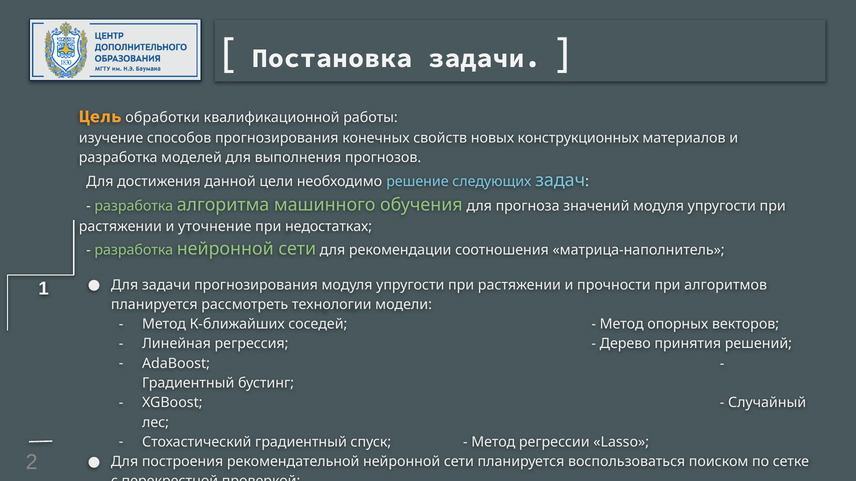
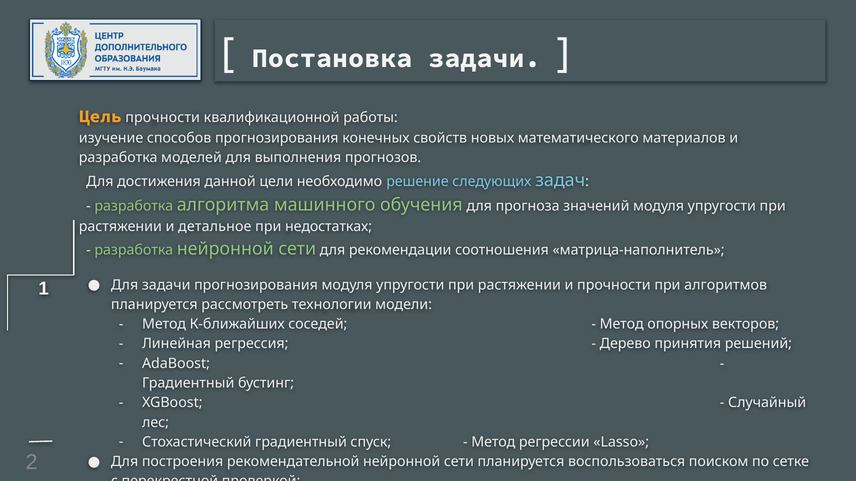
Цель обработки: обработки -> прочности
конструкционных: конструкционных -> математического
уточнение: уточнение -> детальное
